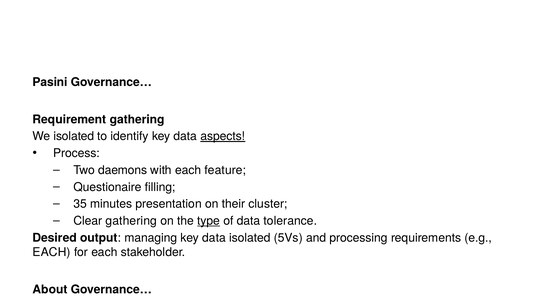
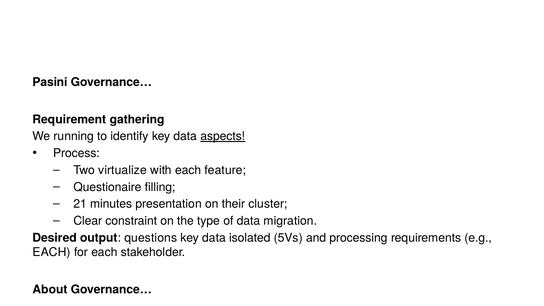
We isolated: isolated -> running
daemons: daemons -> virtualize
35: 35 -> 21
Clear gathering: gathering -> constraint
type underline: present -> none
tolerance: tolerance -> migration
managing: managing -> questions
